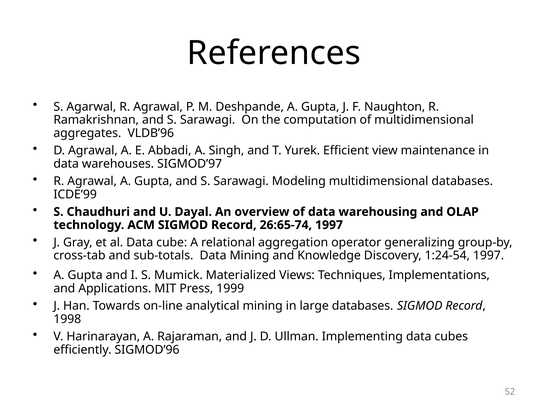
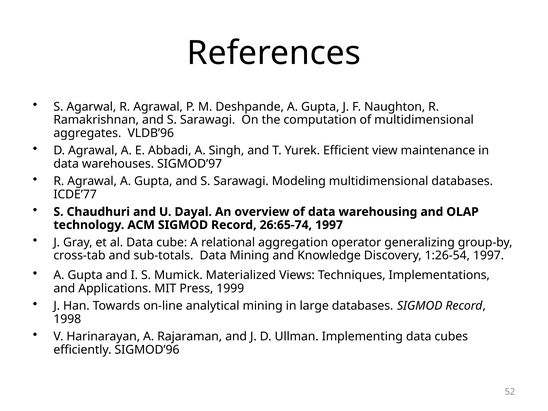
ICDE’99: ICDE’99 -> ICDE’77
1:24-54: 1:24-54 -> 1:26-54
